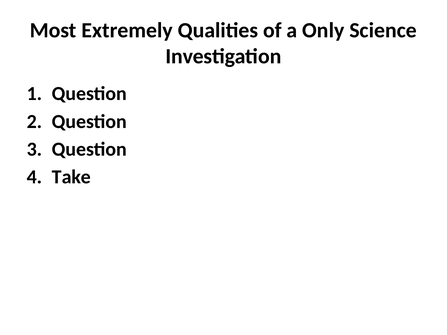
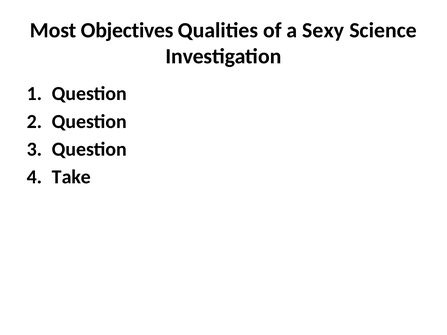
Extremely: Extremely -> Objectives
Only: Only -> Sexy
